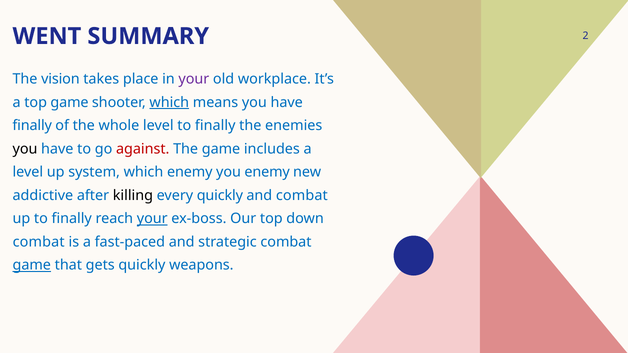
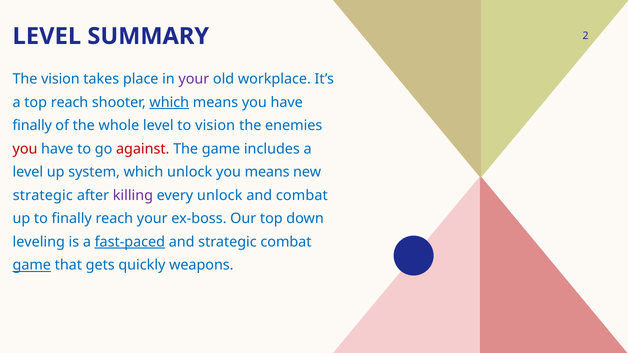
WENT at (47, 36): WENT -> LEVEL
top game: game -> reach
level to finally: finally -> vision
you at (25, 149) colour: black -> red
which enemy: enemy -> unlock
you enemy: enemy -> means
addictive at (43, 196): addictive -> strategic
killing colour: black -> purple
every quickly: quickly -> unlock
your at (152, 219) underline: present -> none
combat at (39, 242): combat -> leveling
fast-paced underline: none -> present
